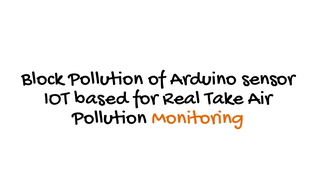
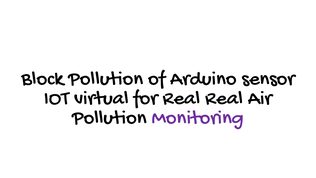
based: based -> virtual
Real Take: Take -> Real
Monitoring colour: orange -> purple
